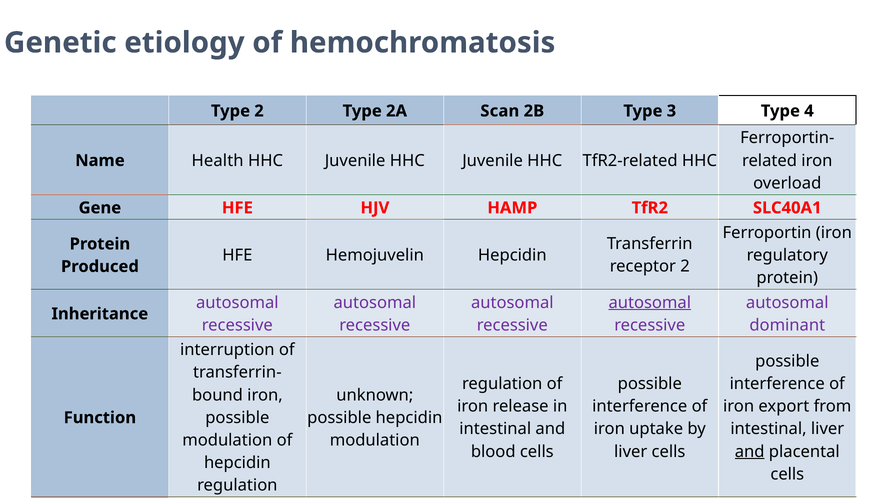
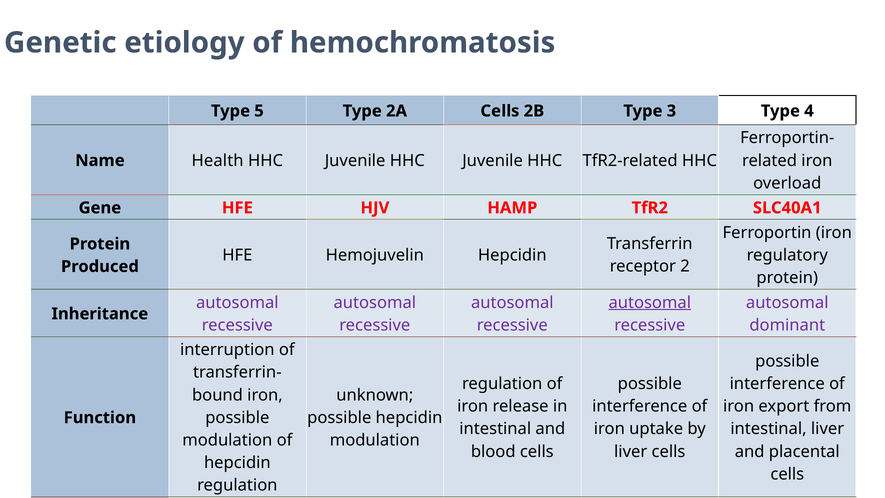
Type 2: 2 -> 5
2A Scan: Scan -> Cells
and at (750, 451) underline: present -> none
